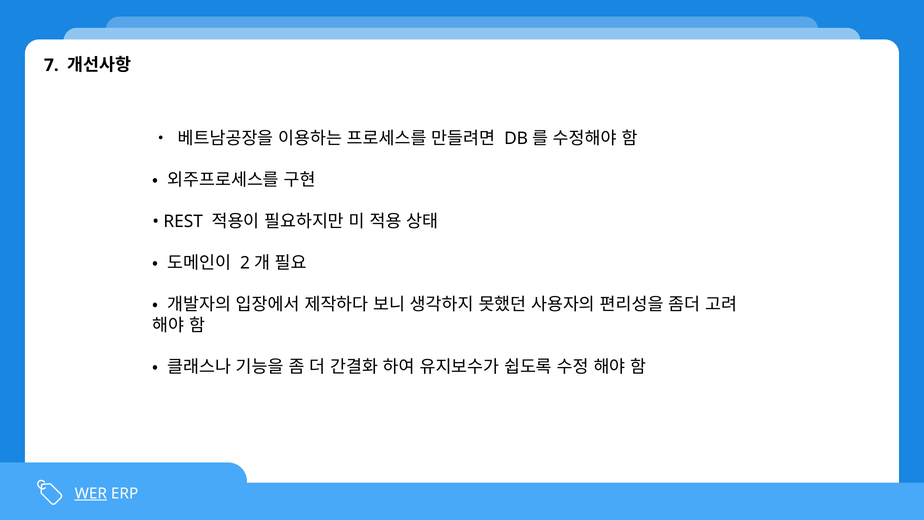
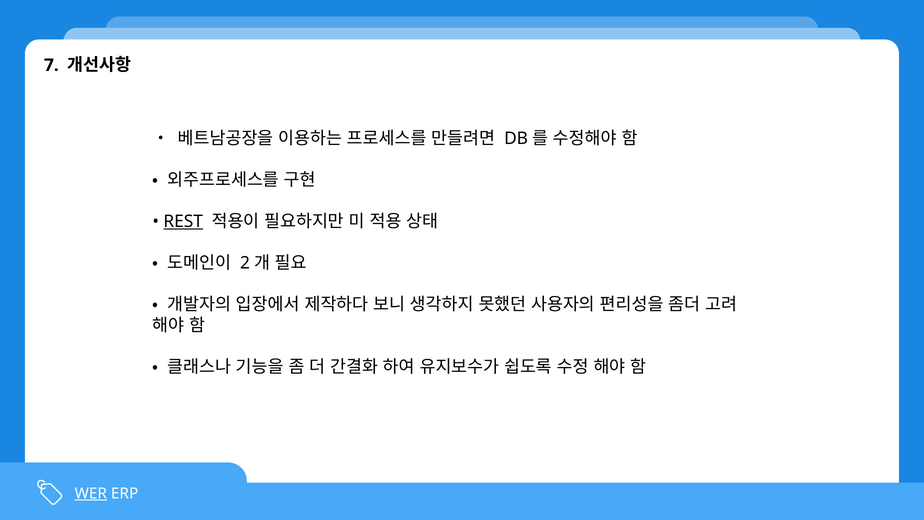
REST underline: none -> present
